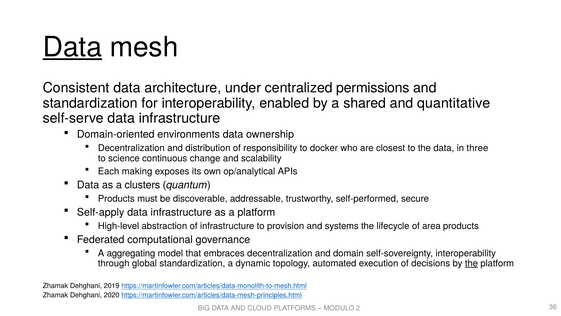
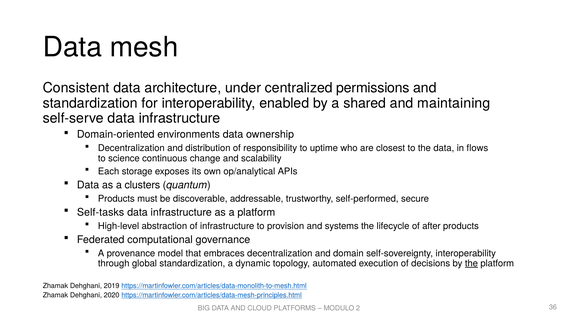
Data at (72, 47) underline: present -> none
quantitative: quantitative -> maintaining
docker: docker -> uptime
three: three -> flows
making: making -> storage
Self-apply: Self-apply -> Self-tasks
area: area -> after
aggregating: aggregating -> provenance
